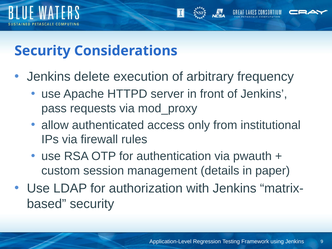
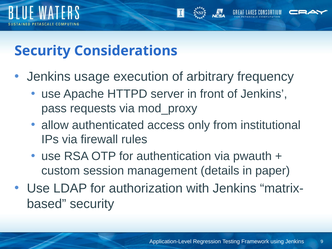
delete: delete -> usage
